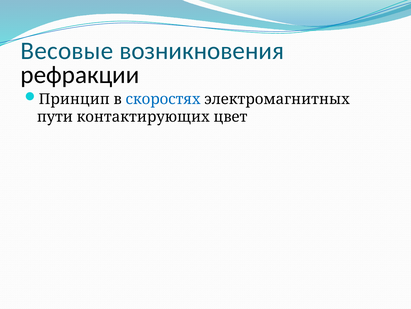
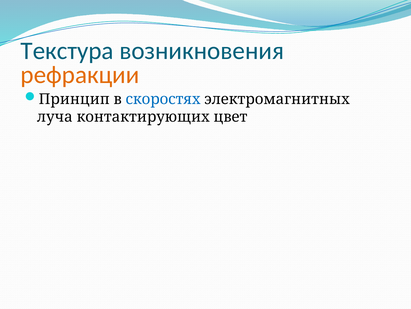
Весовые: Весовые -> Текстура
рефракции colour: black -> orange
пути: пути -> луча
